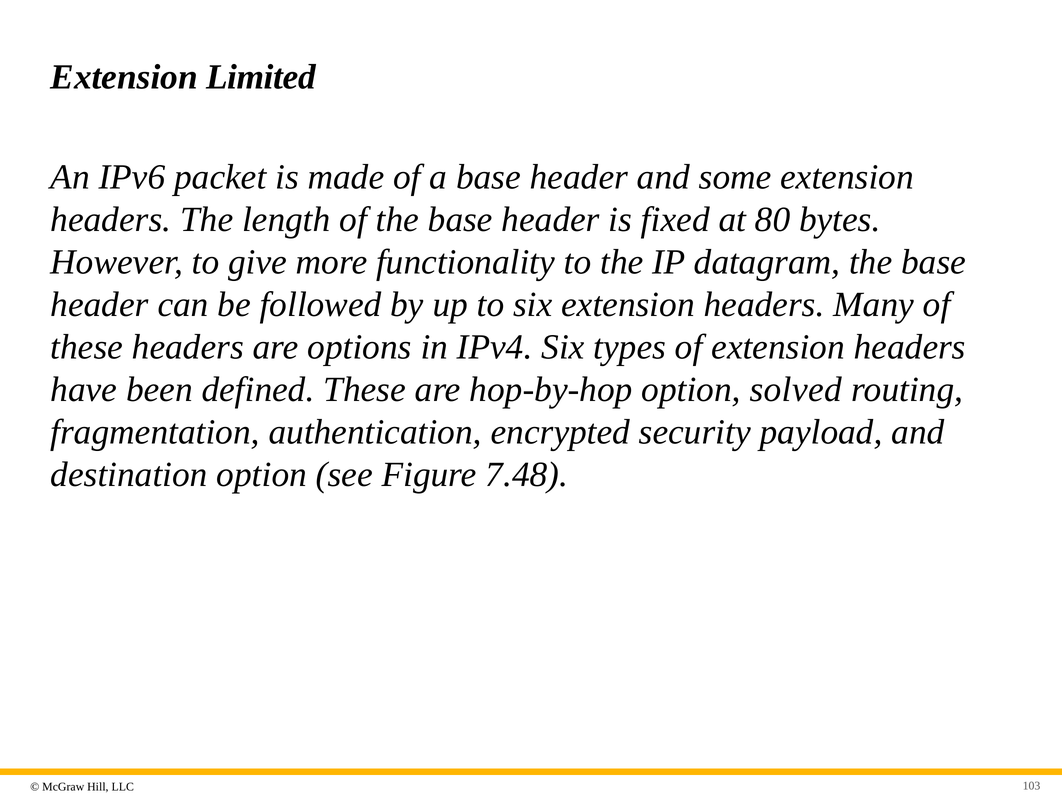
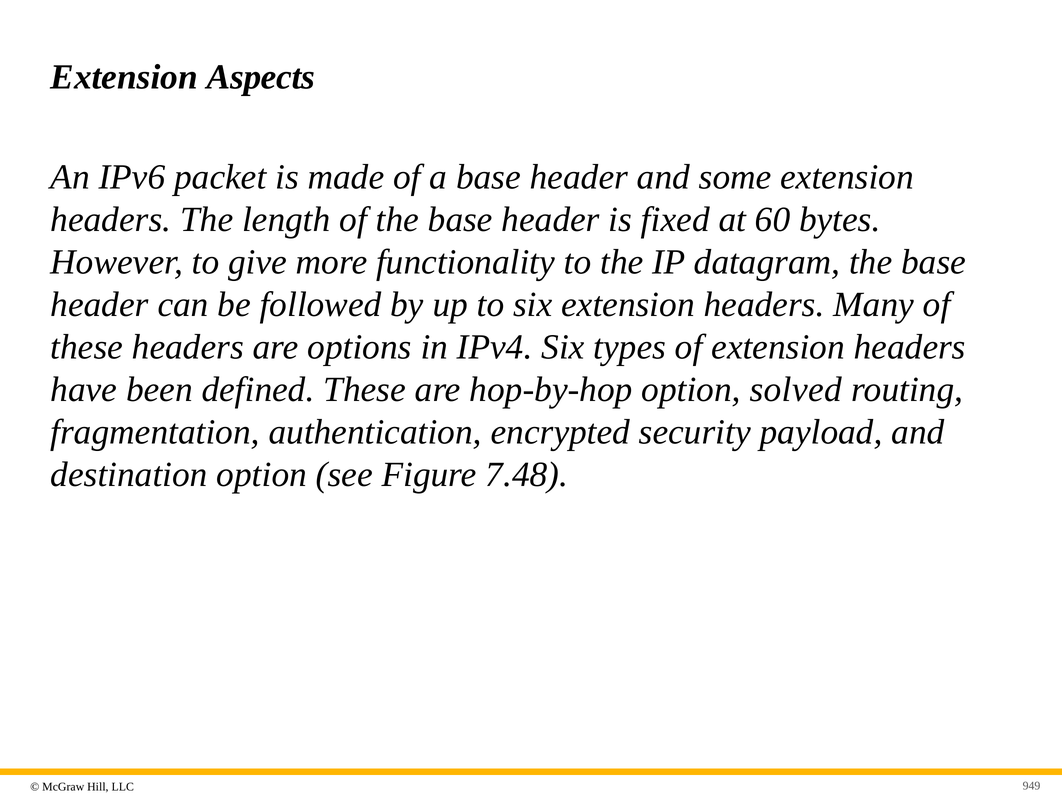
Limited: Limited -> Aspects
80: 80 -> 60
103: 103 -> 949
